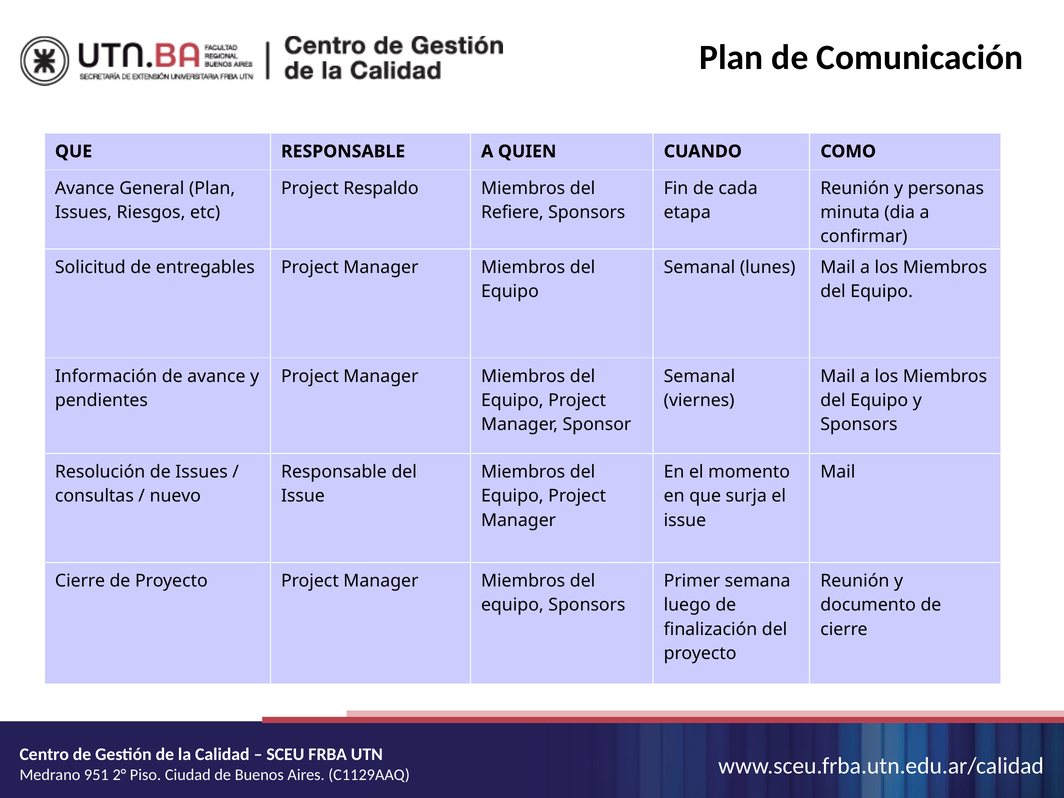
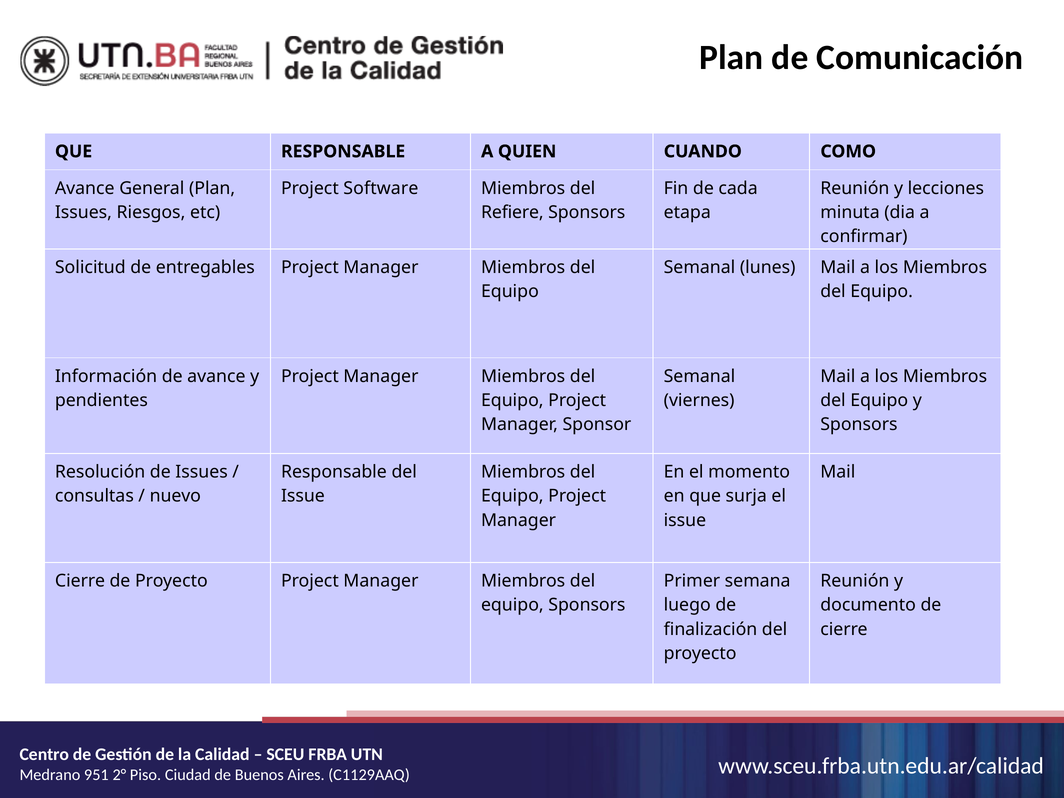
Respaldo: Respaldo -> Software
personas: personas -> lecciones
